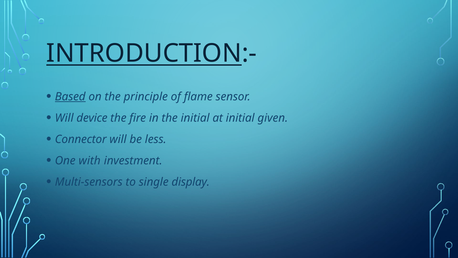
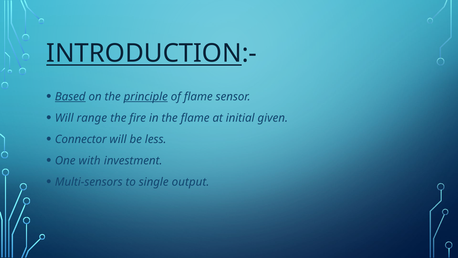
principle underline: none -> present
device: device -> range
the initial: initial -> flame
display: display -> output
